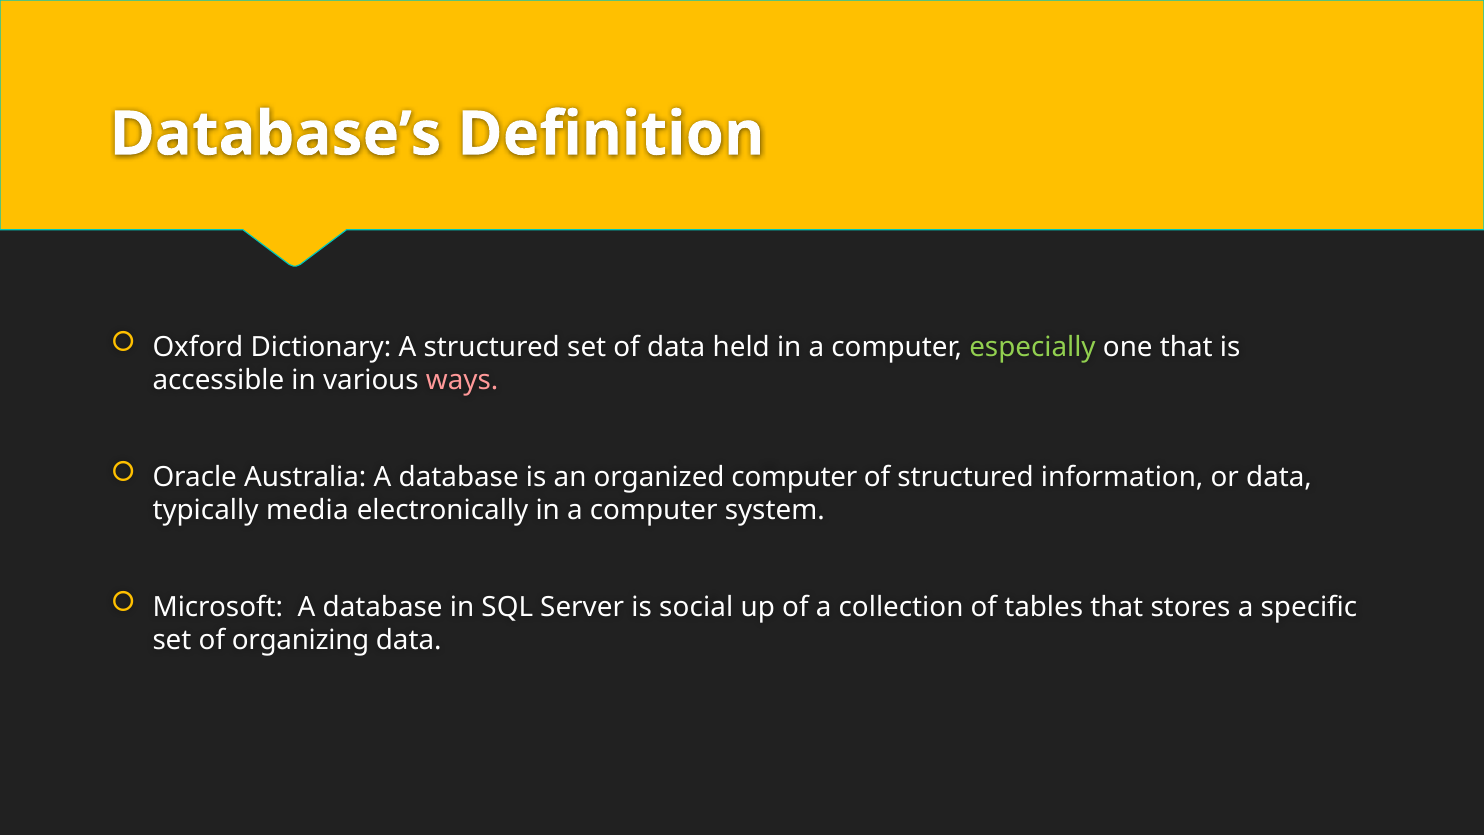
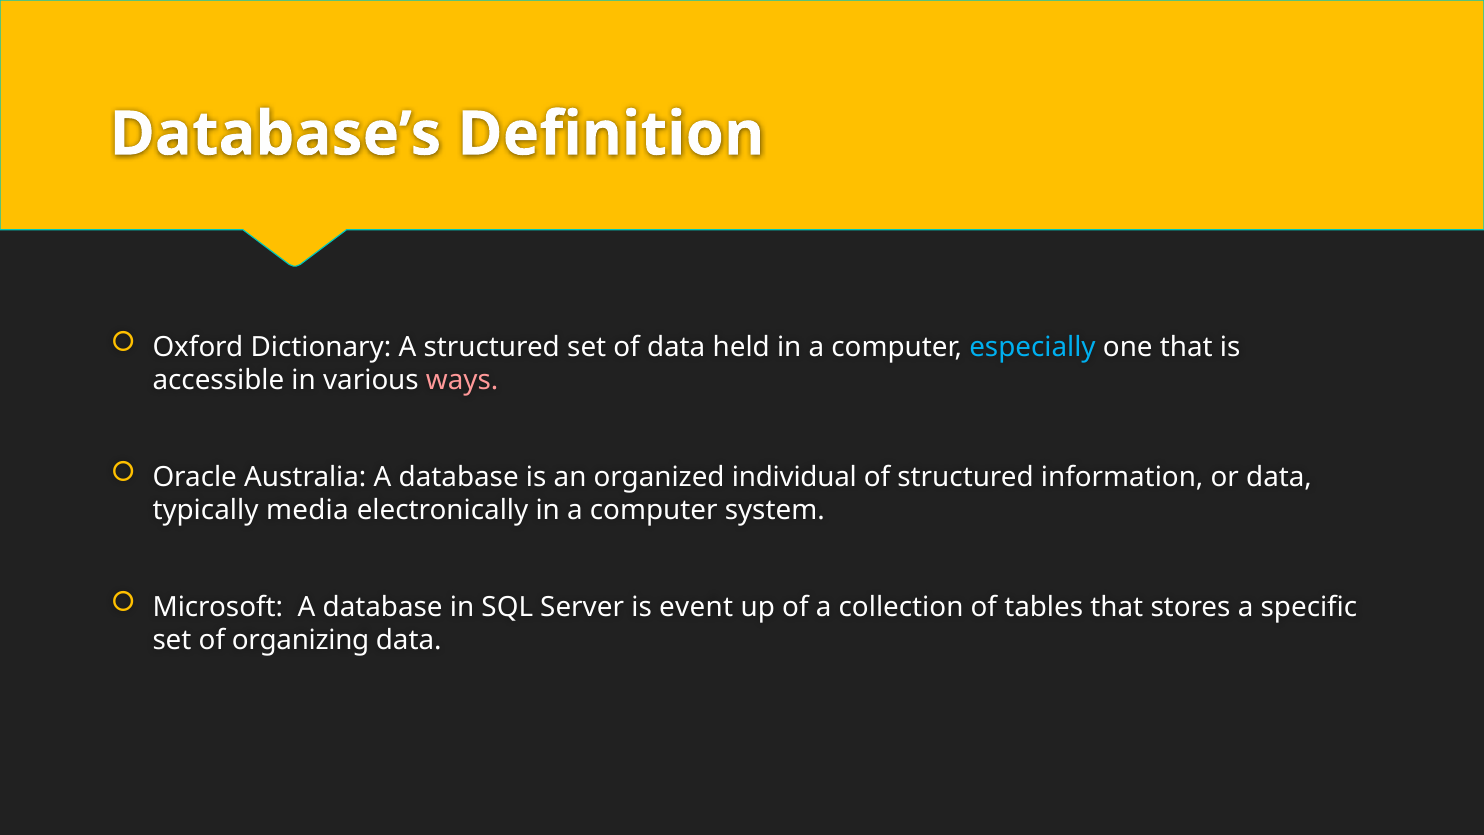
especially colour: light green -> light blue
organized computer: computer -> individual
social: social -> event
